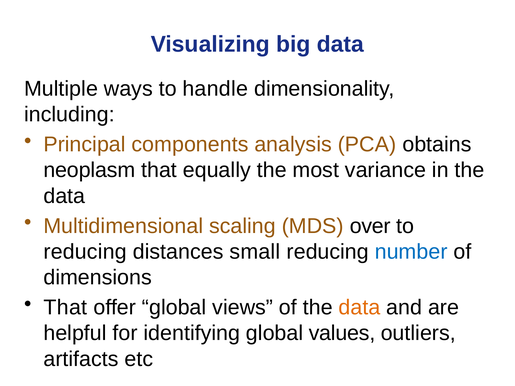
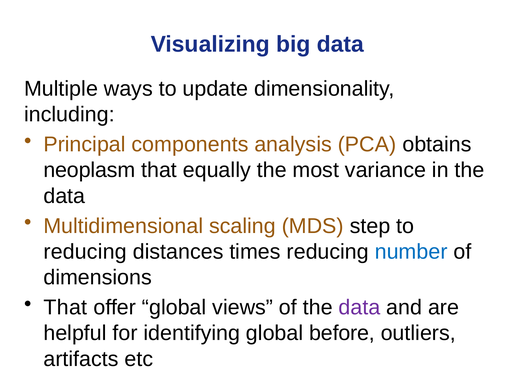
handle: handle -> update
over: over -> step
small: small -> times
data at (359, 308) colour: orange -> purple
values: values -> before
